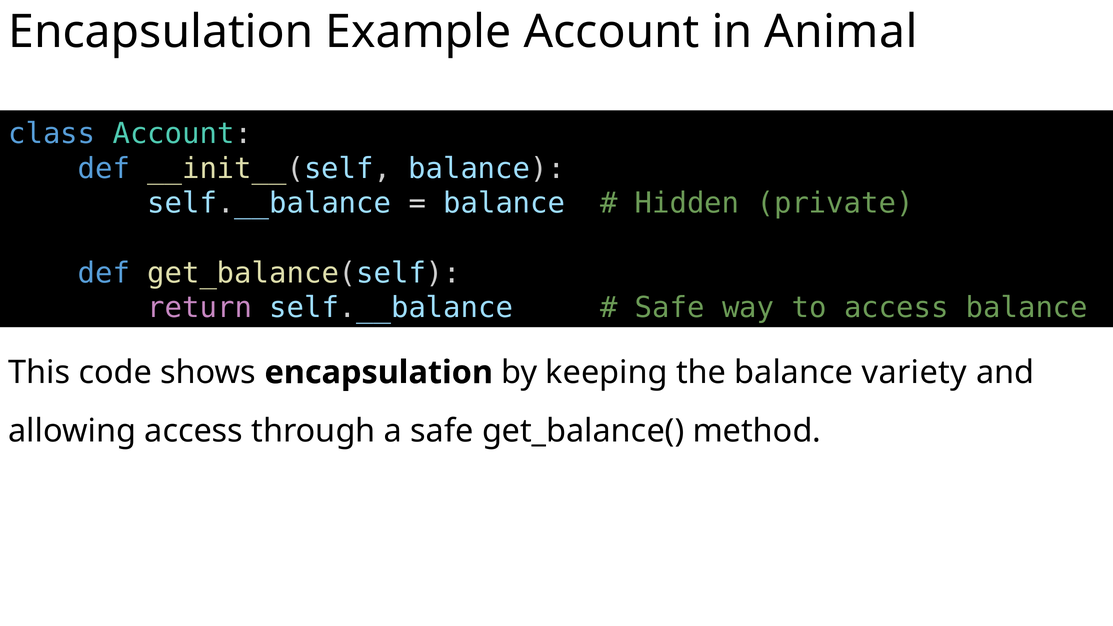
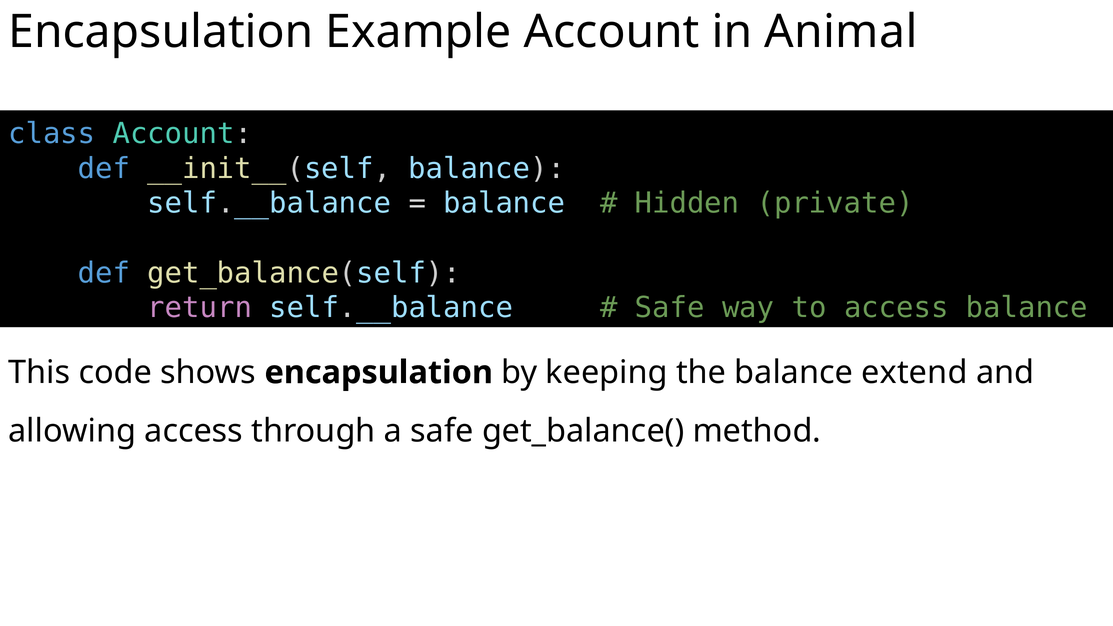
variety: variety -> extend
